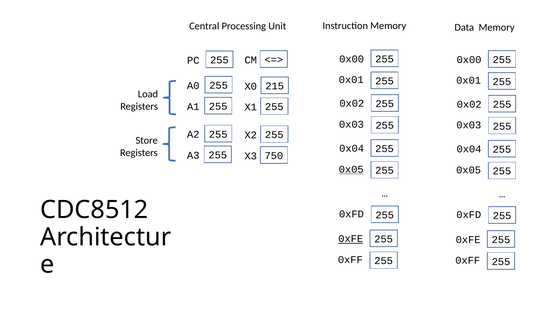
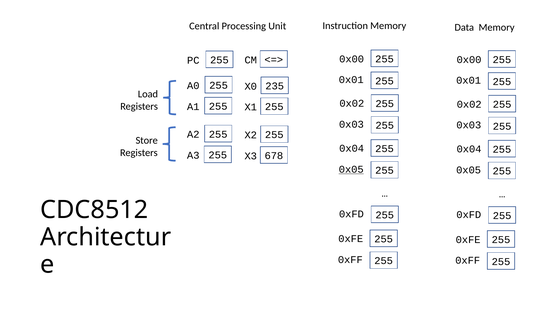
215: 215 -> 235
750: 750 -> 678
0xFE at (351, 239) underline: present -> none
